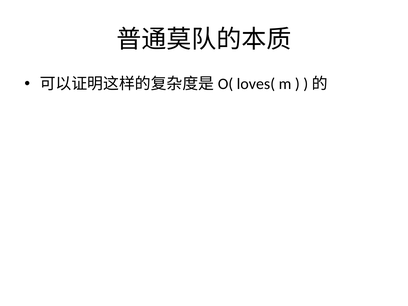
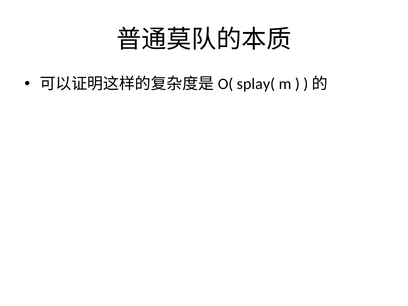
loves(: loves( -> splay(
